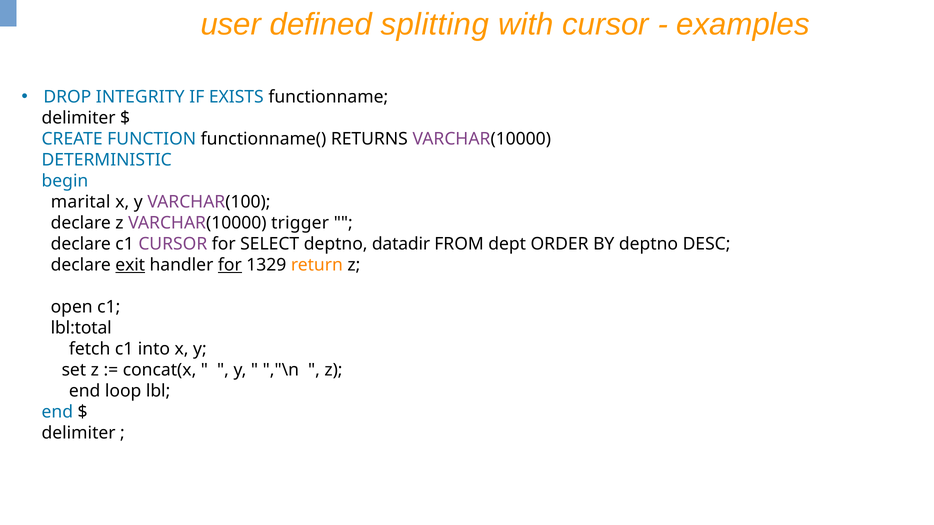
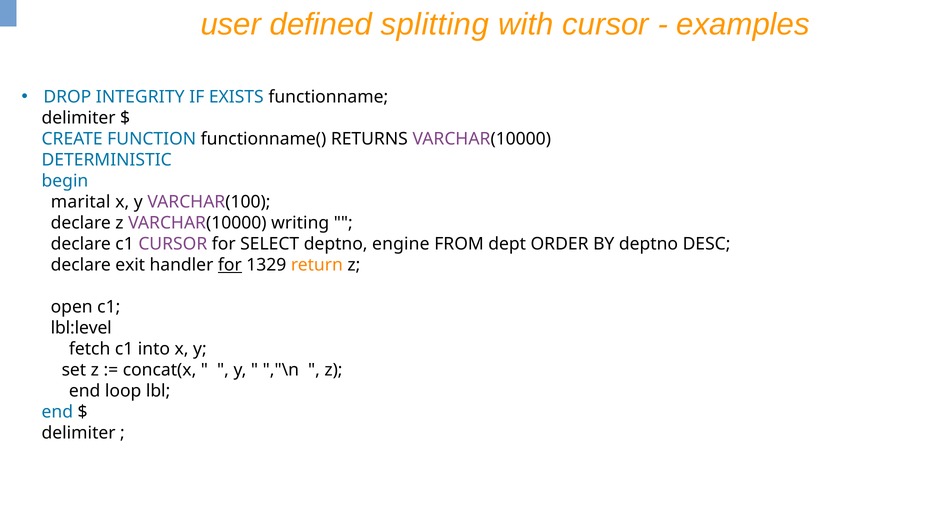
trigger: trigger -> writing
datadir: datadir -> engine
exit underline: present -> none
lbl:total: lbl:total -> lbl:level
